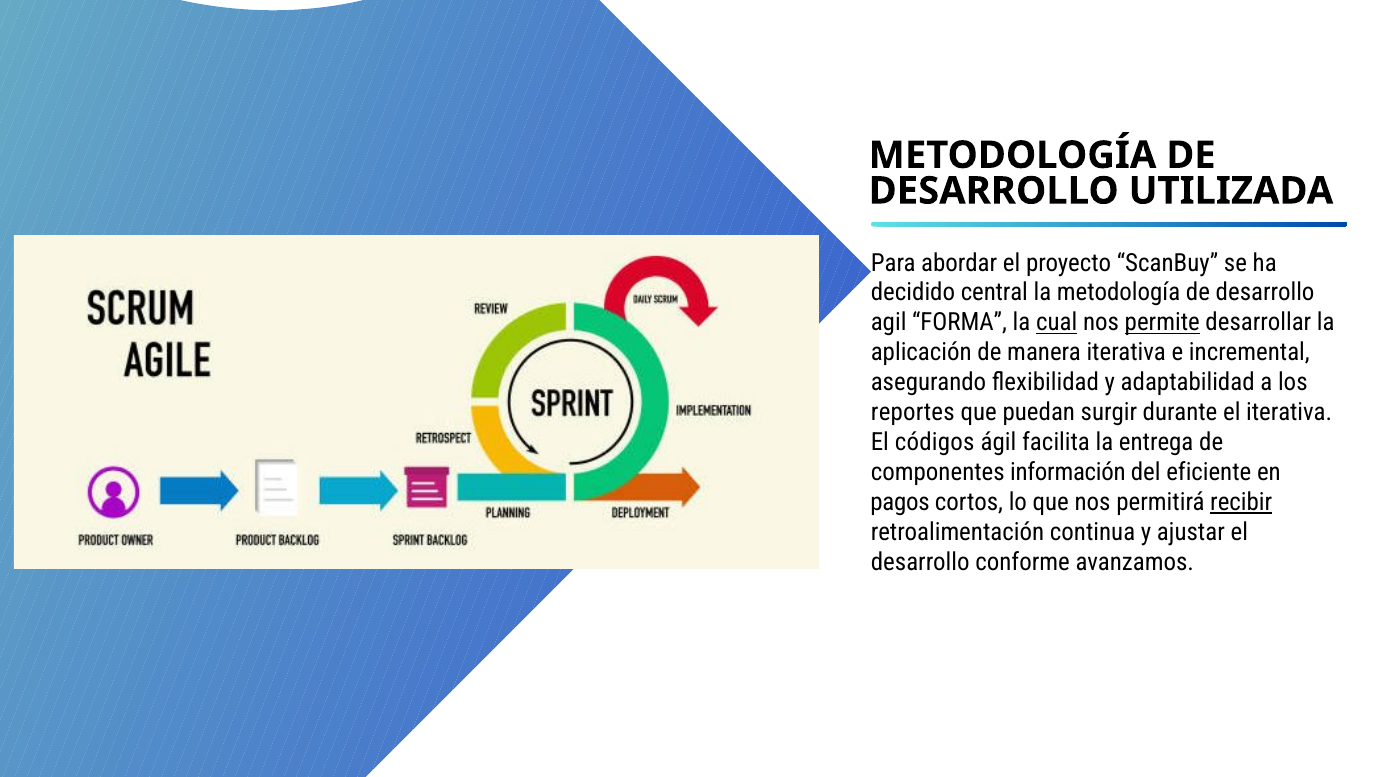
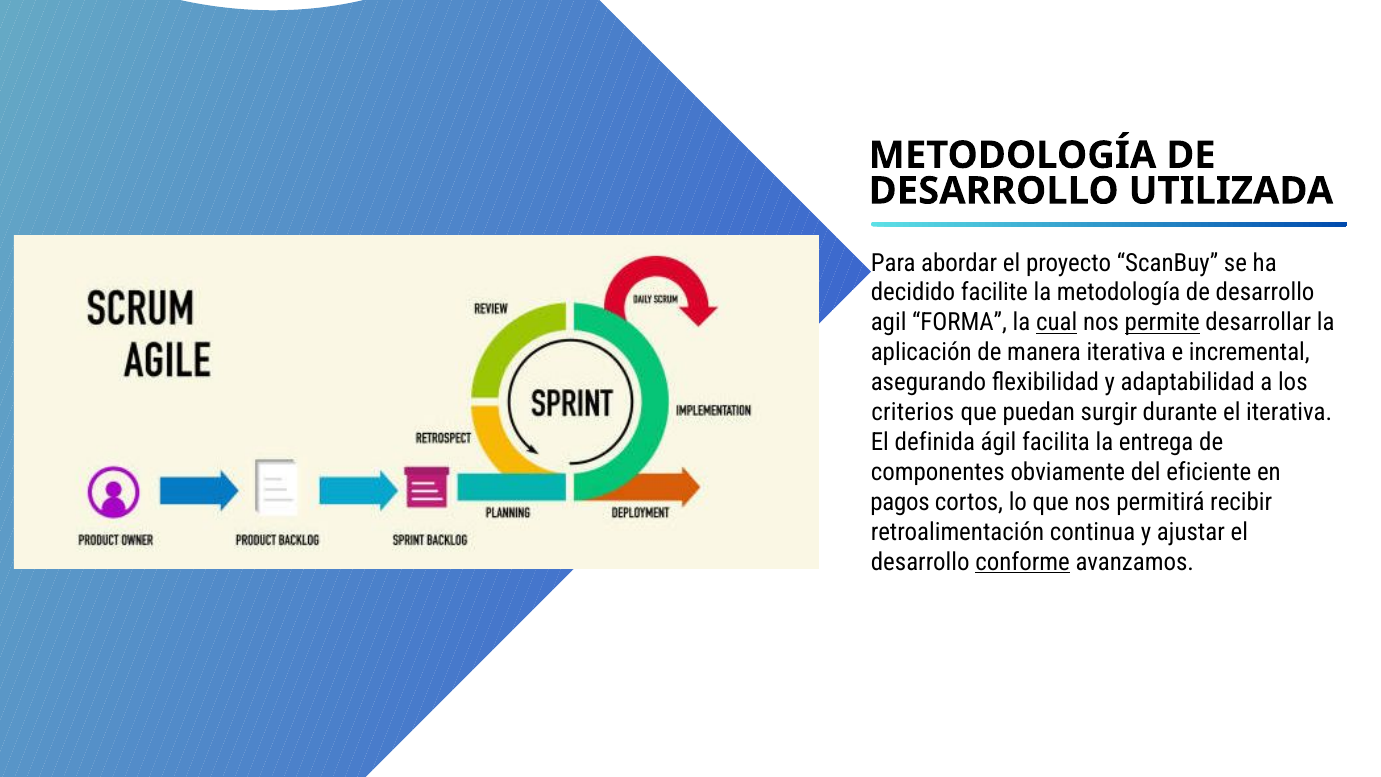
central: central -> facilite
reportes: reportes -> criterios
códigos: códigos -> definida
información: información -> obviamente
recibir underline: present -> none
conforme underline: none -> present
